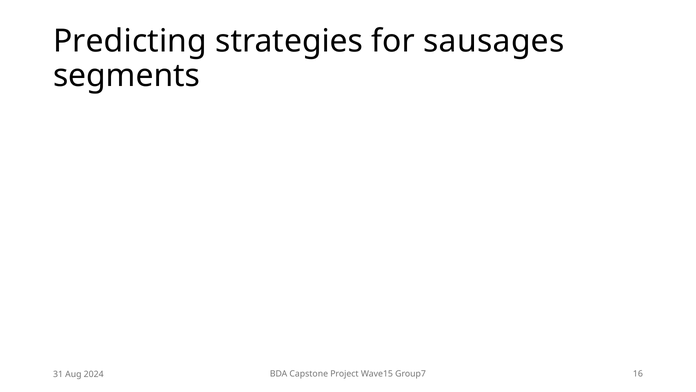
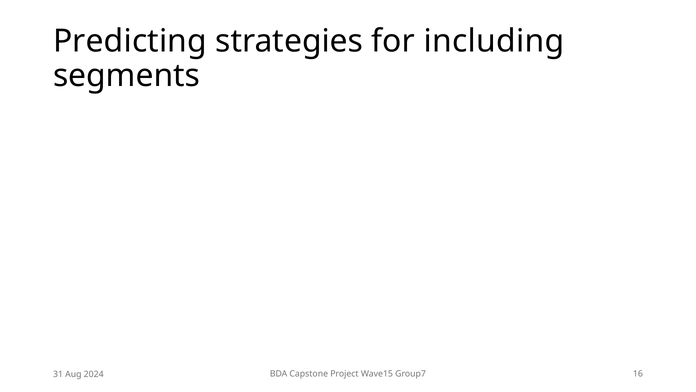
sausages: sausages -> including
